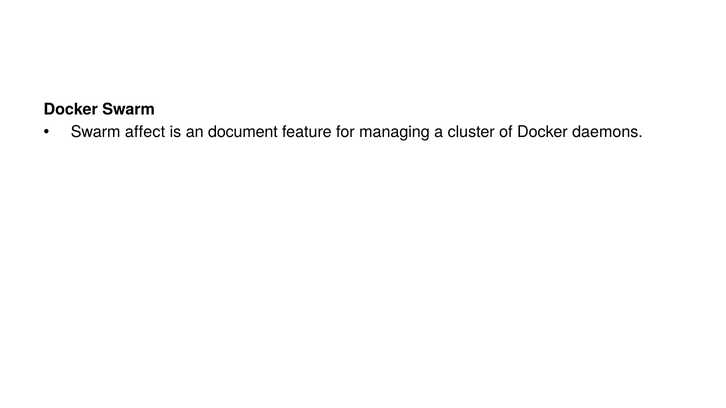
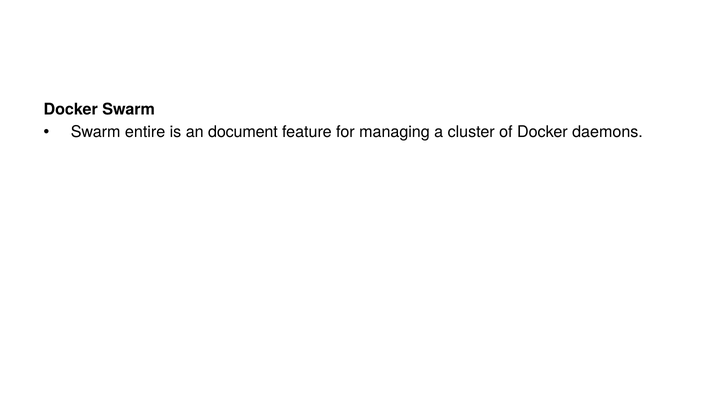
affect: affect -> entire
